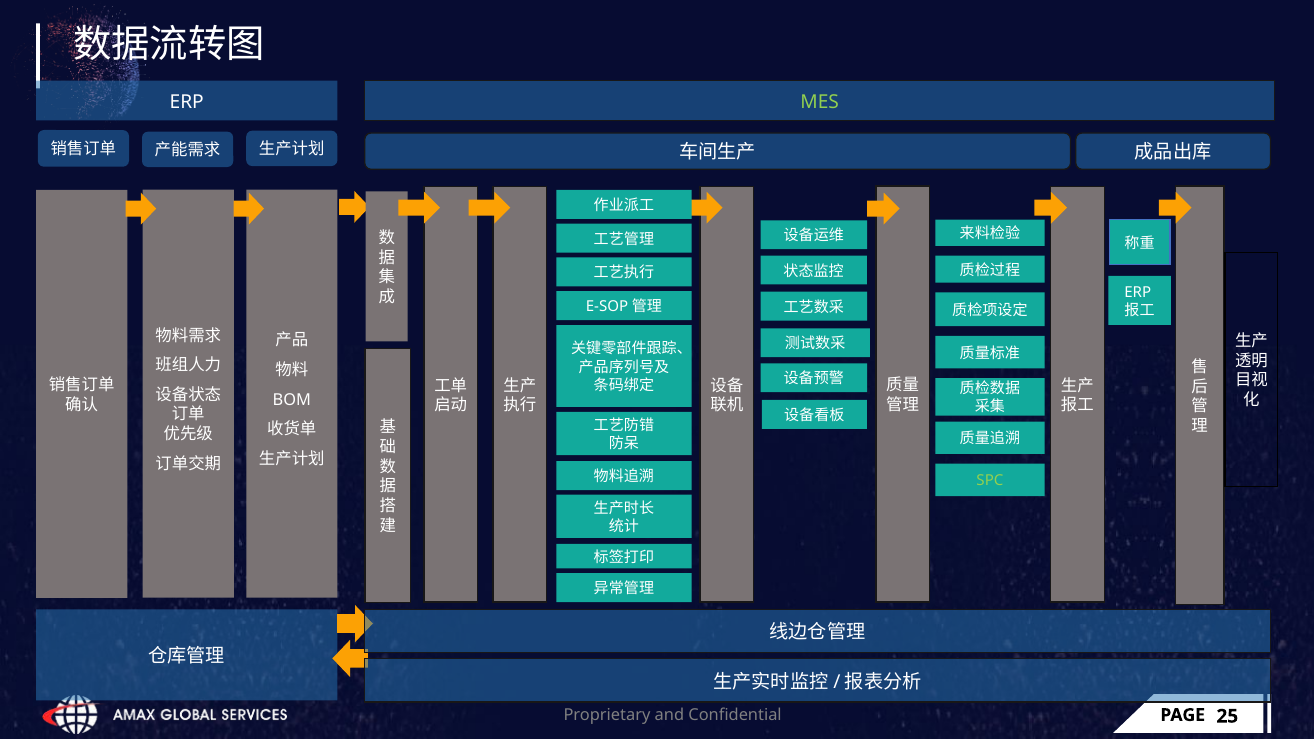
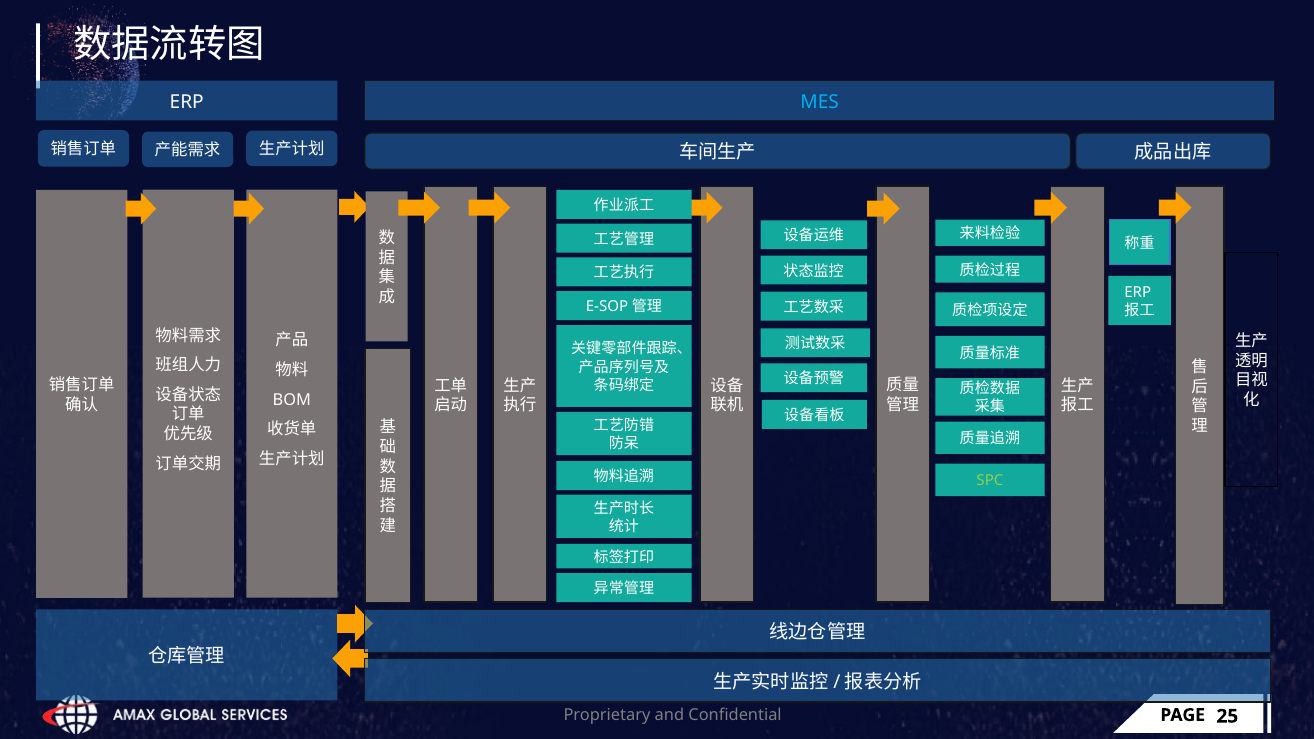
MES colour: light green -> light blue
